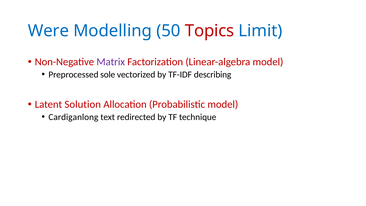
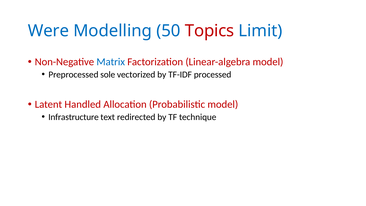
Matrix colour: purple -> blue
describing: describing -> processed
Solution: Solution -> Handled
Cardiganlong: Cardiganlong -> Infrastructure
